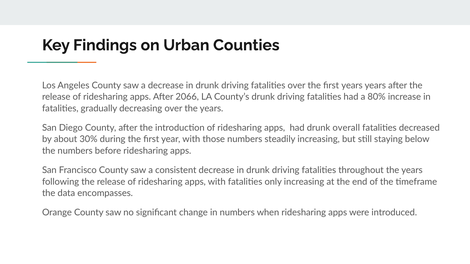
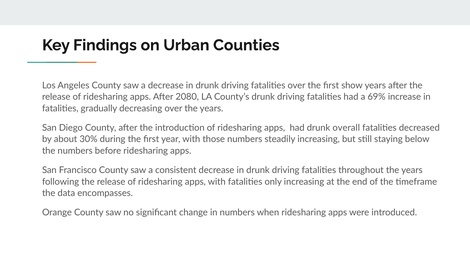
first years: years -> show
2066: 2066 -> 2080
80%: 80% -> 69%
